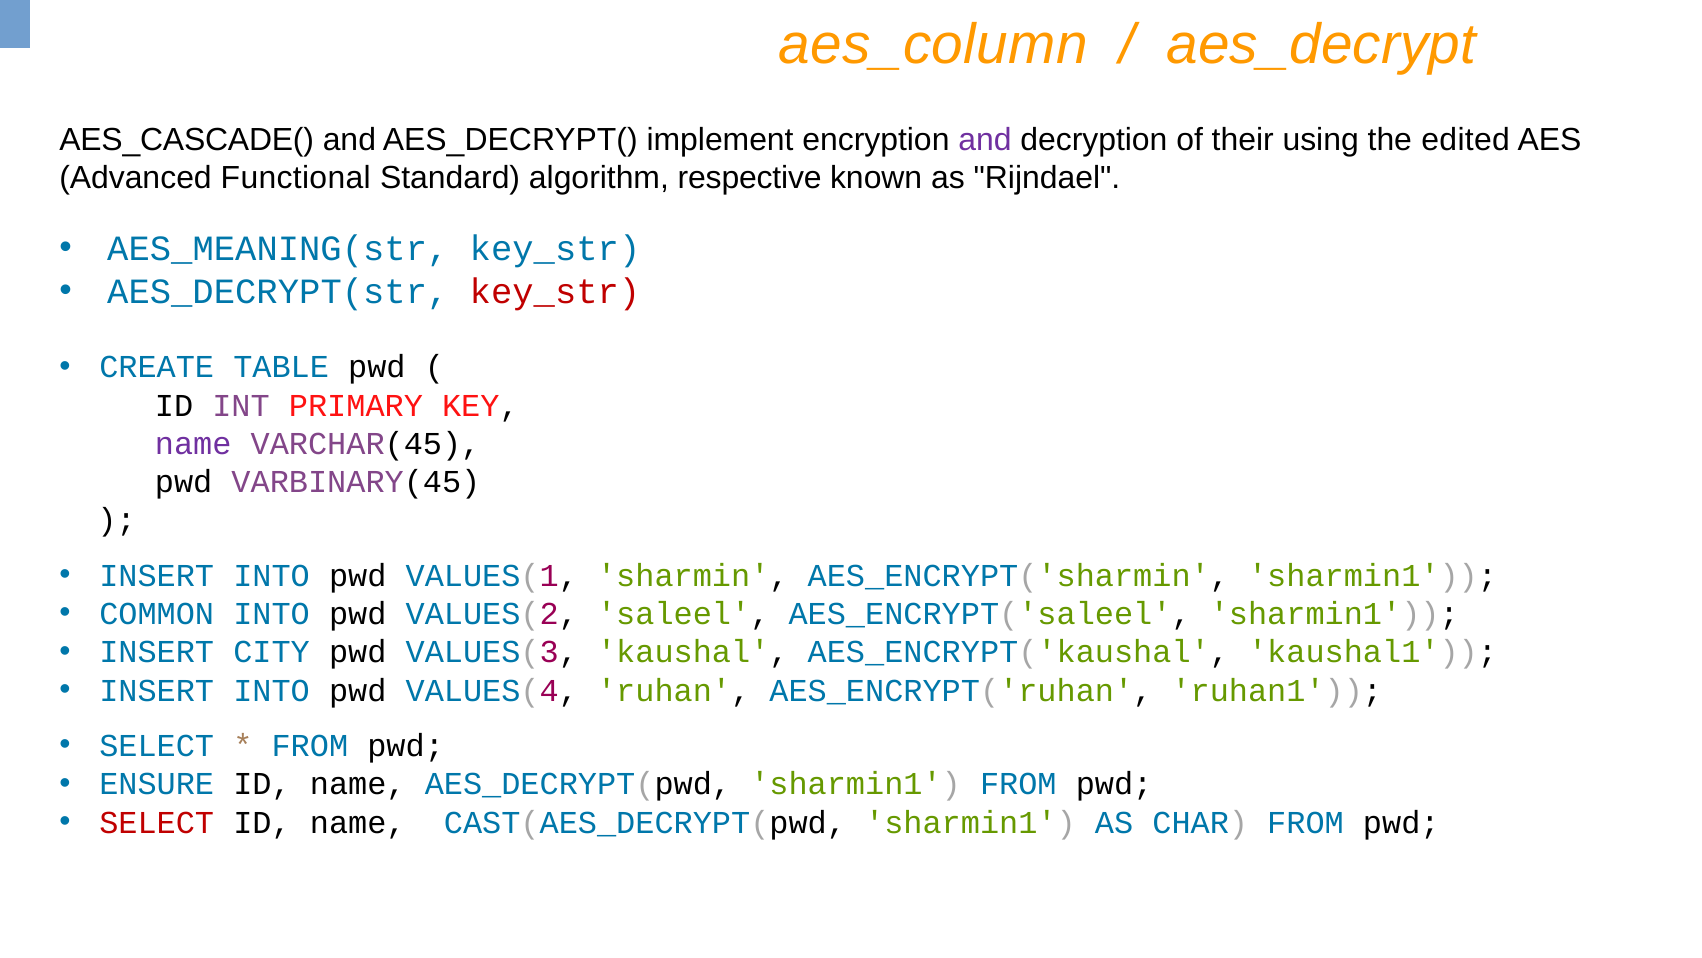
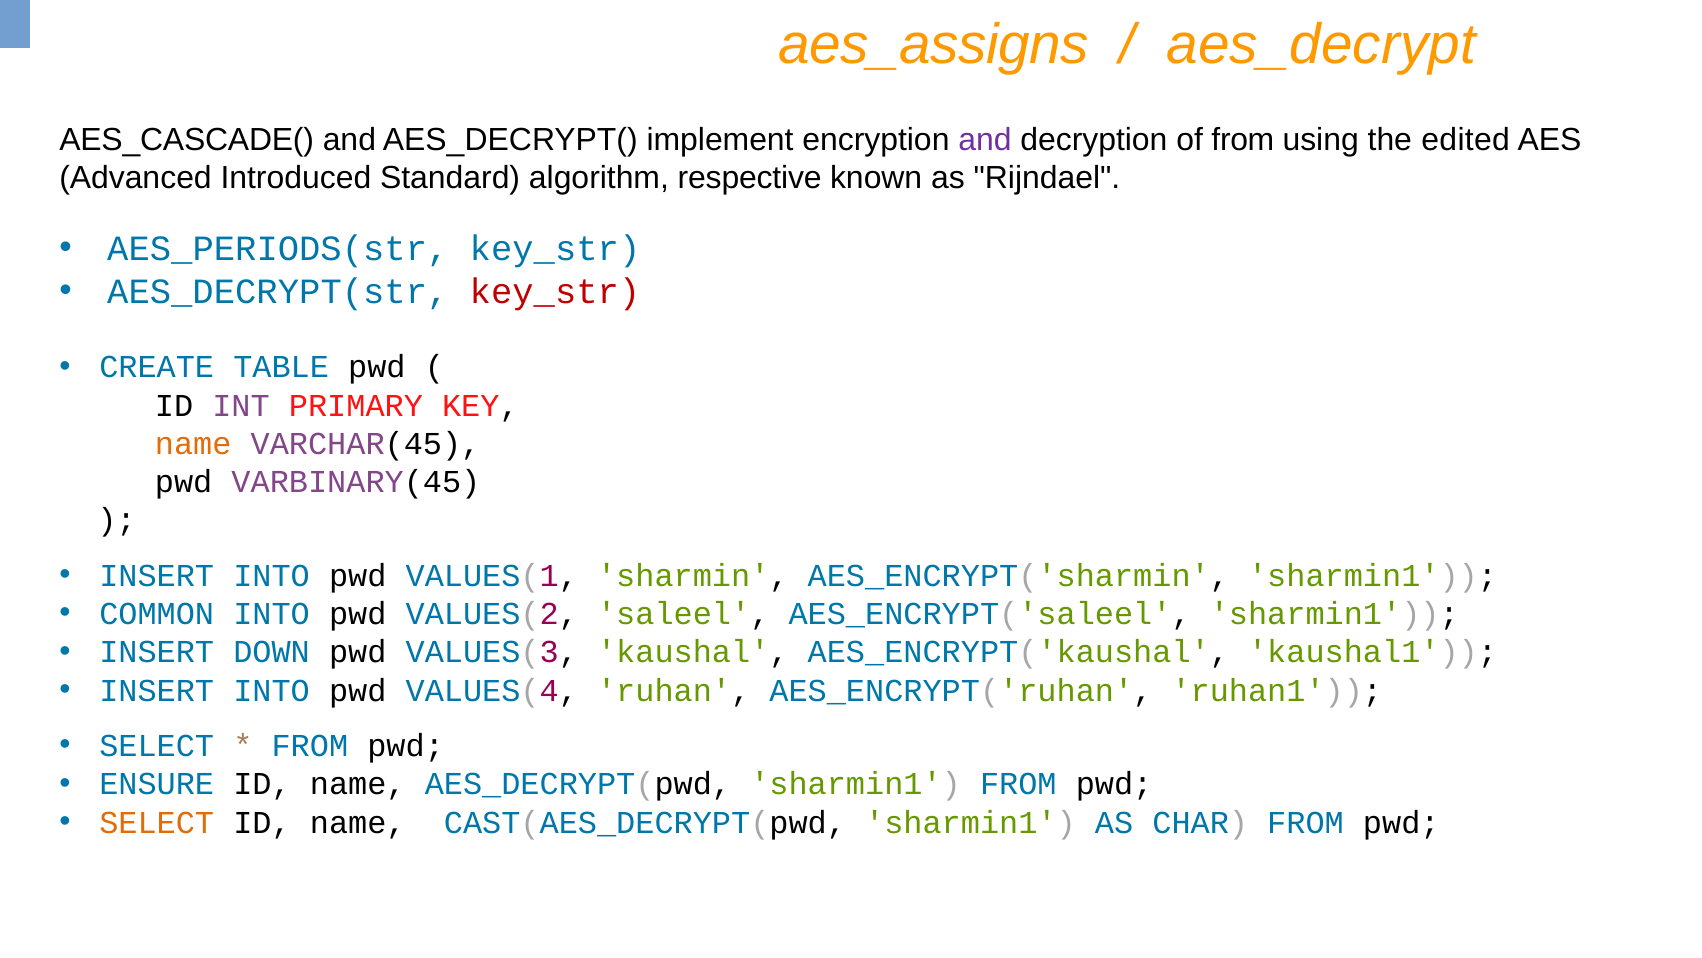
aes_column: aes_column -> aes_assigns
of their: their -> from
Functional: Functional -> Introduced
AES_MEANING(str: AES_MEANING(str -> AES_PERIODS(str
name at (193, 444) colour: purple -> orange
CITY: CITY -> DOWN
SELECT at (157, 822) colour: red -> orange
